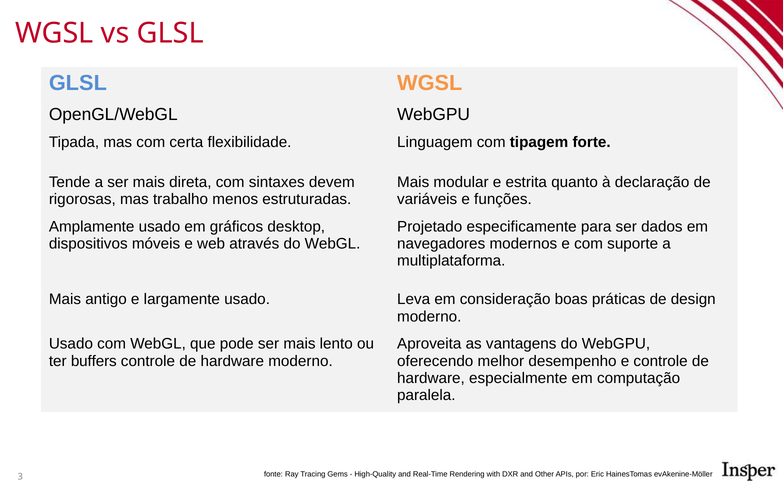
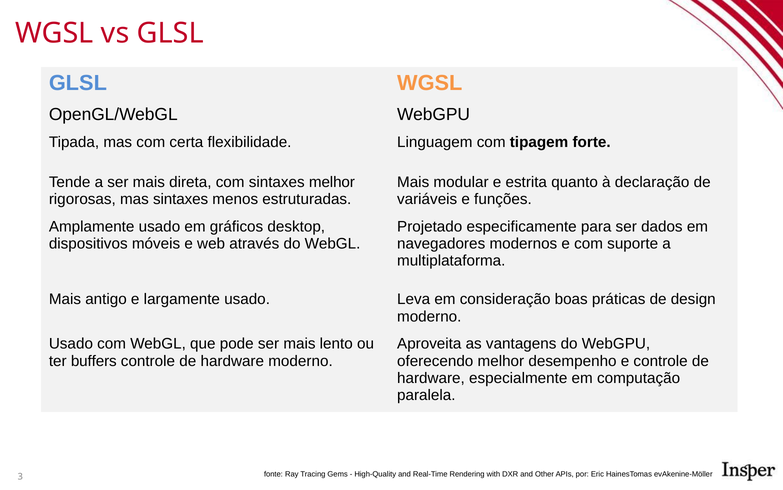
sintaxes devem: devem -> melhor
mas trabalho: trabalho -> sintaxes
